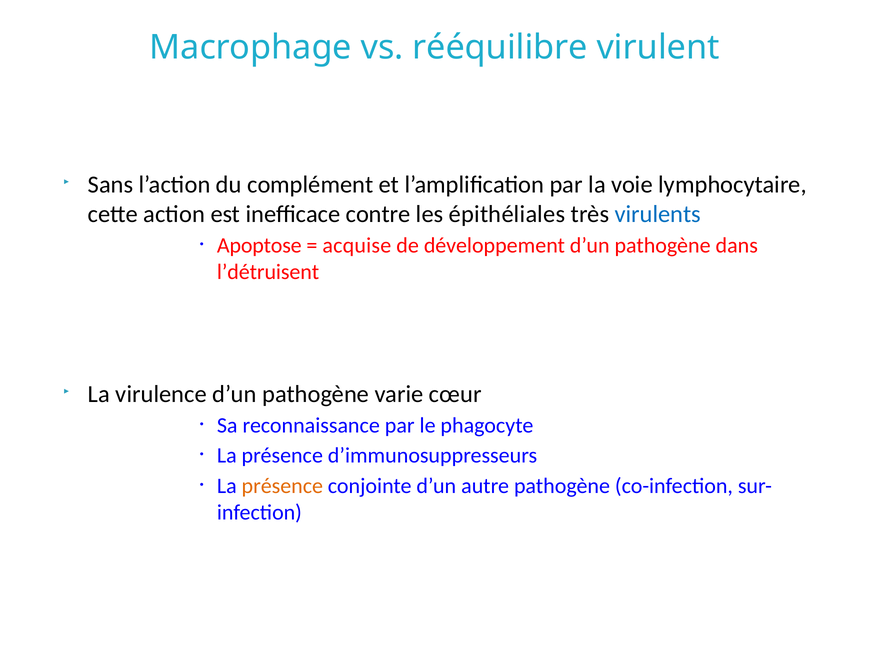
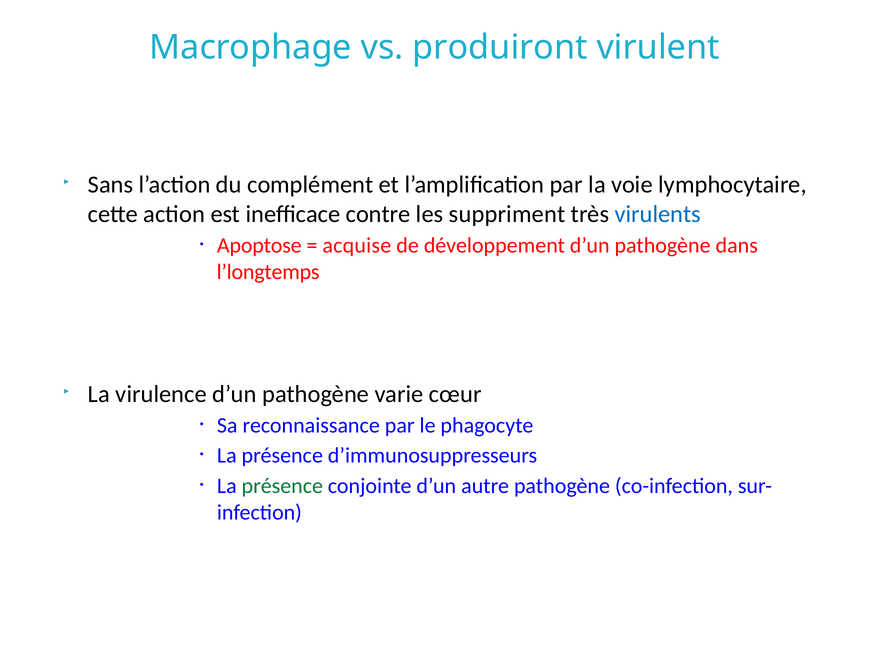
rééquilibre: rééquilibre -> produiront
épithéliales: épithéliales -> suppriment
l’détruisent: l’détruisent -> l’longtemps
présence at (282, 486) colour: orange -> green
